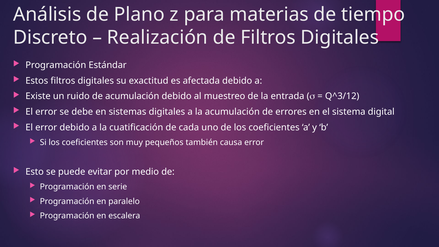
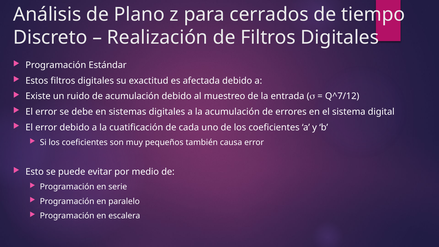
materias: materias -> cerrados
Q^3/12: Q^3/12 -> Q^7/12
